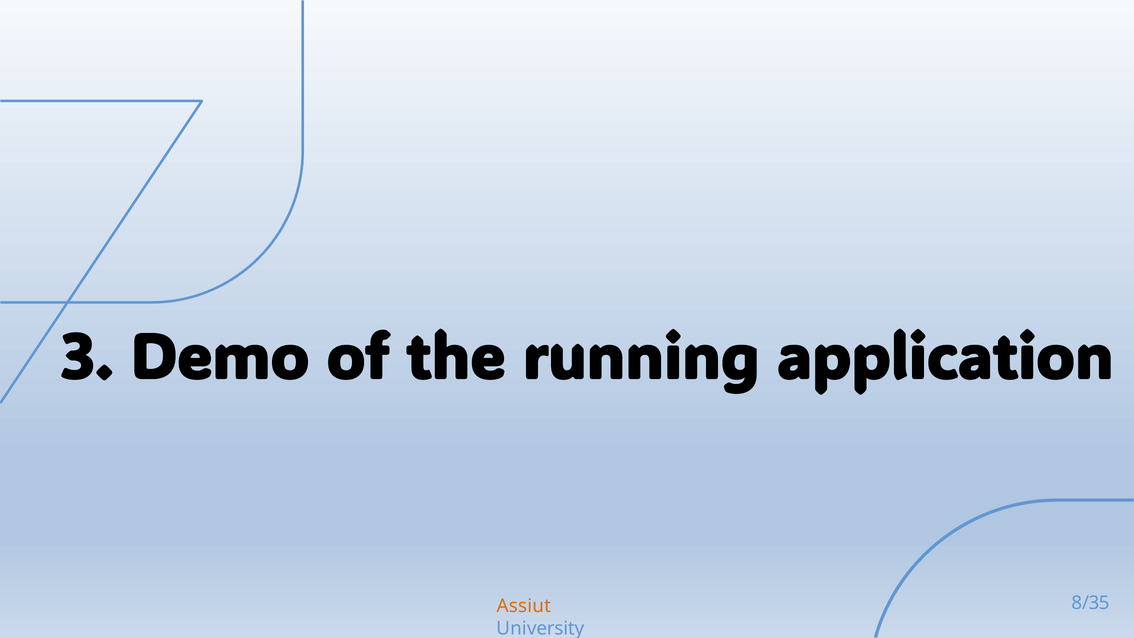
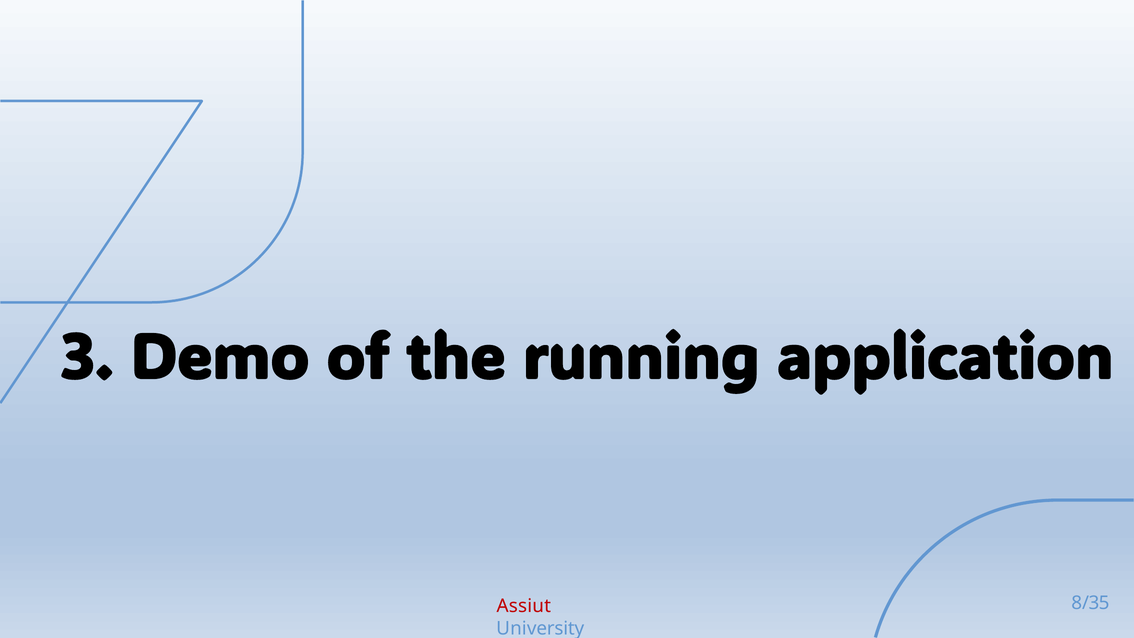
Assiut colour: orange -> red
